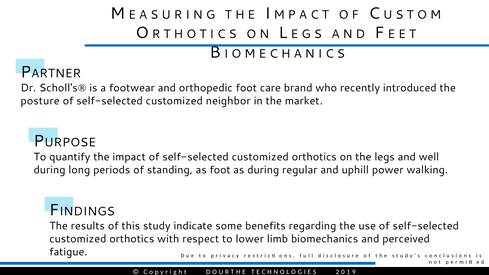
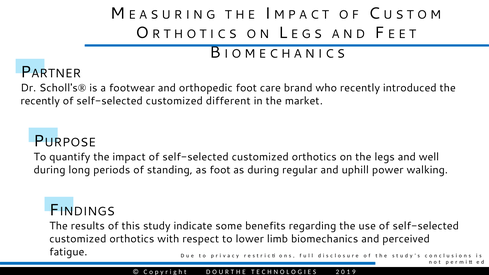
posture at (40, 101): posture -> recently
neighbor: neighbor -> different
